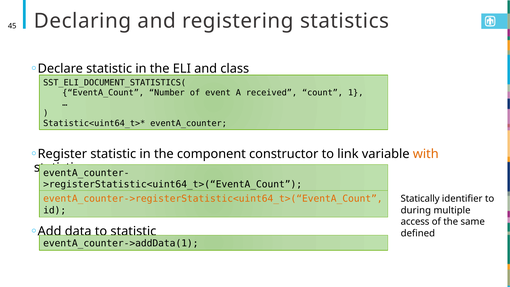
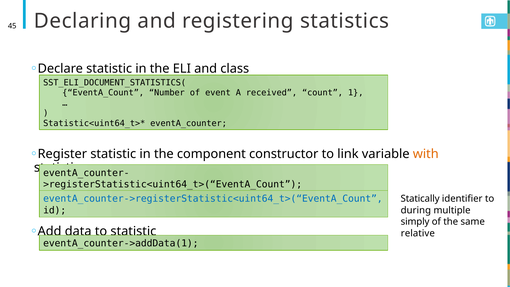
eventA_counter->registerStatistic<uint64_t>(“EventA_Count colour: orange -> blue
access: access -> simply
defined: defined -> relative
